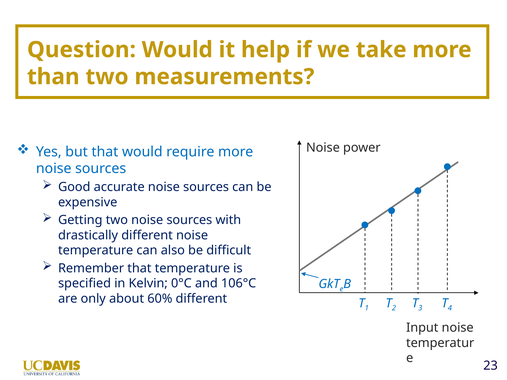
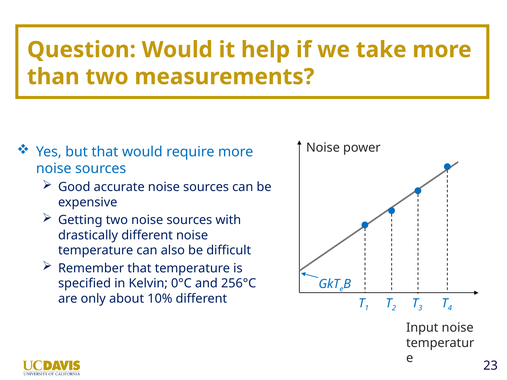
106°C: 106°C -> 256°C
60%: 60% -> 10%
